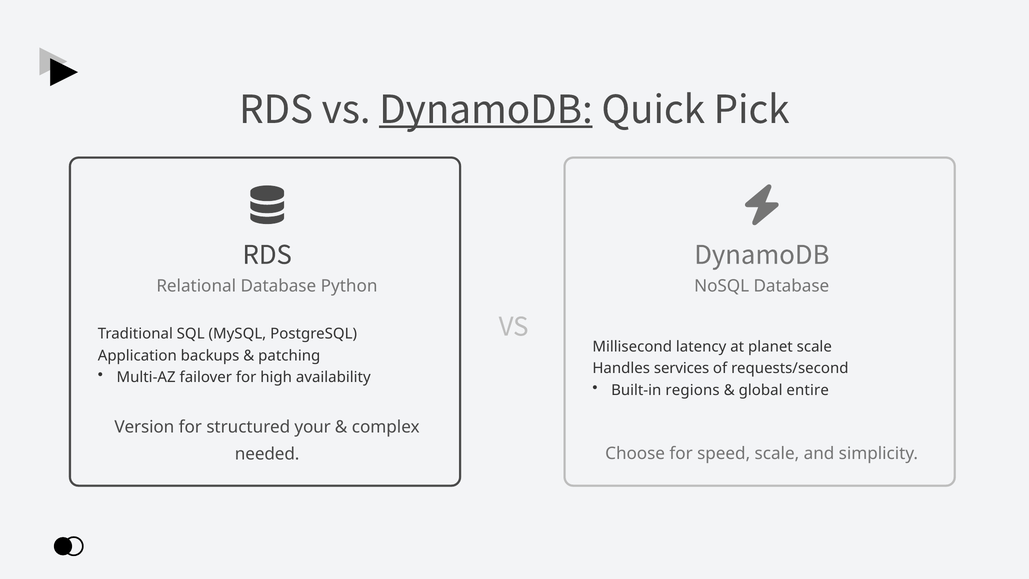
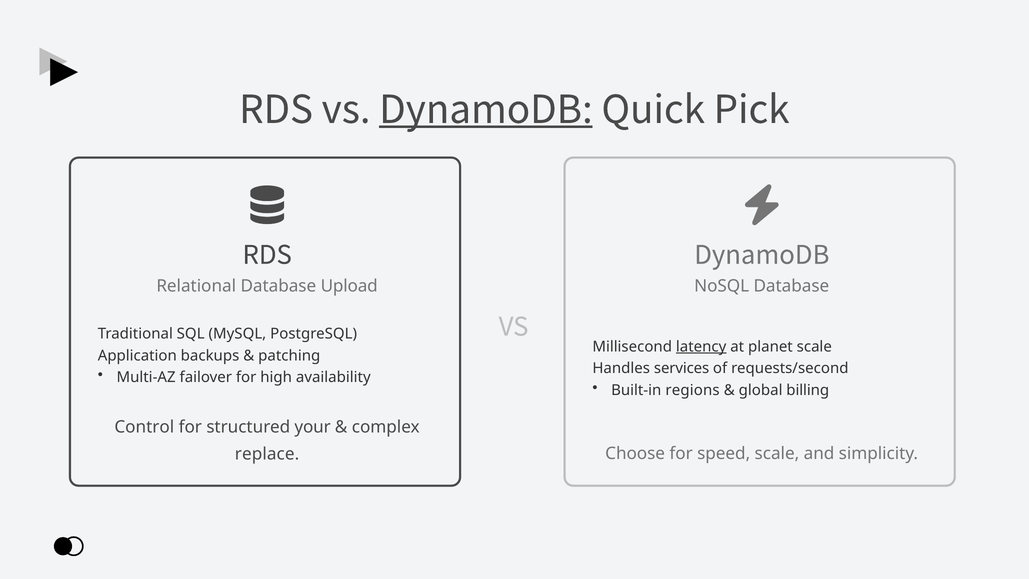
Python: Python -> Upload
latency underline: none -> present
entire: entire -> billing
Version: Version -> Control
needed: needed -> replace
